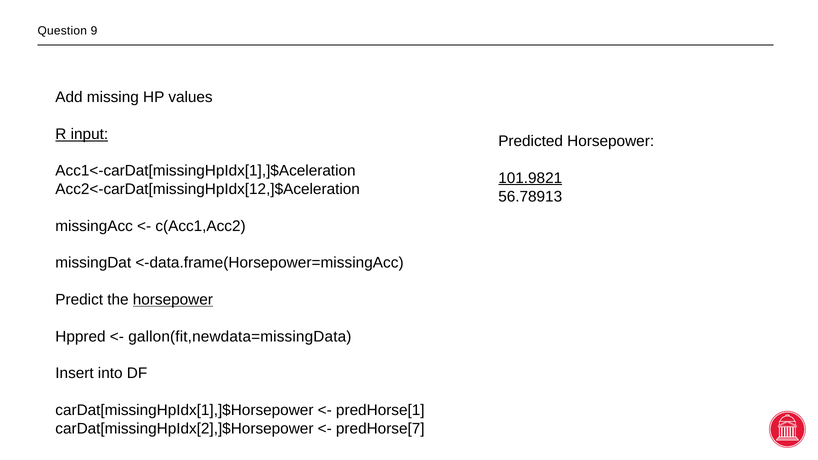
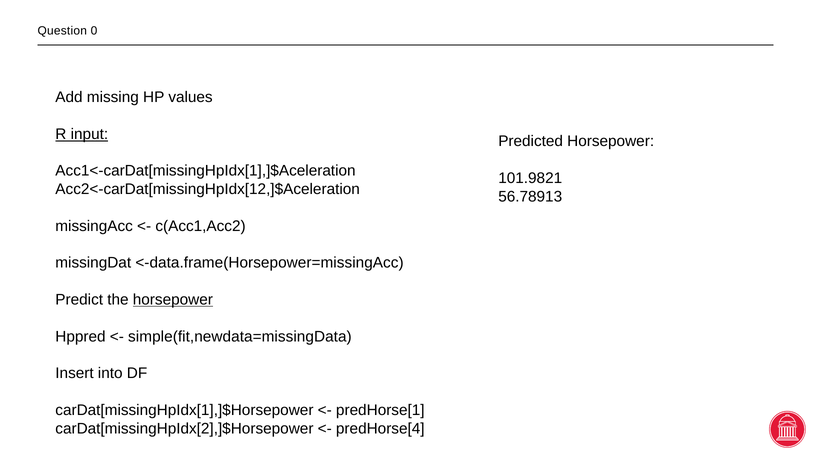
9: 9 -> 0
101.9821 underline: present -> none
gallon(fit,newdata=missingData: gallon(fit,newdata=missingData -> simple(fit,newdata=missingData
predHorse[7: predHorse[7 -> predHorse[4
